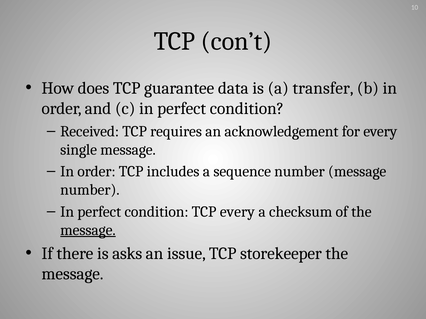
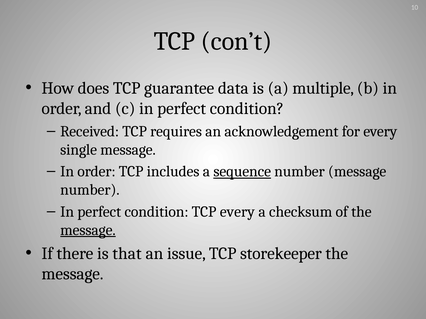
transfer: transfer -> multiple
sequence underline: none -> present
asks: asks -> that
